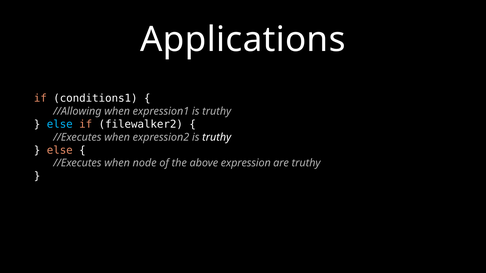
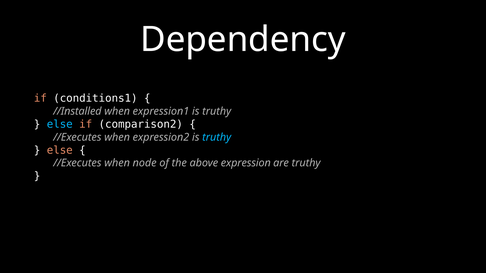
Applications: Applications -> Dependency
//Allowing: //Allowing -> //Installed
filewalker2: filewalker2 -> comparison2
truthy at (217, 137) colour: white -> light blue
